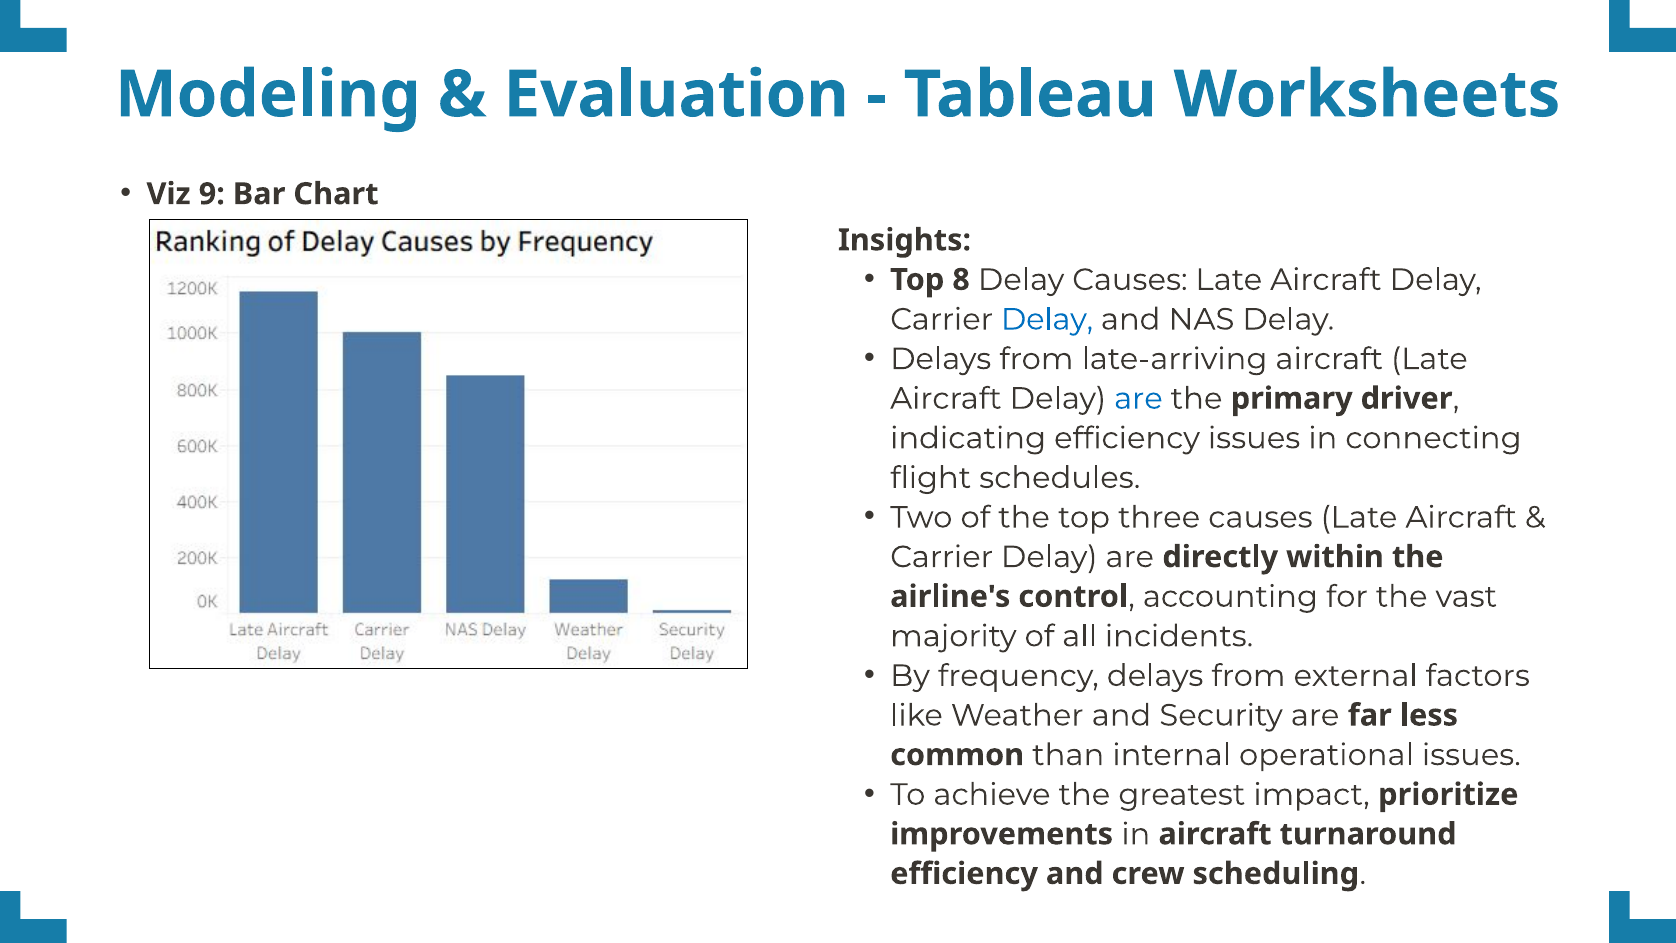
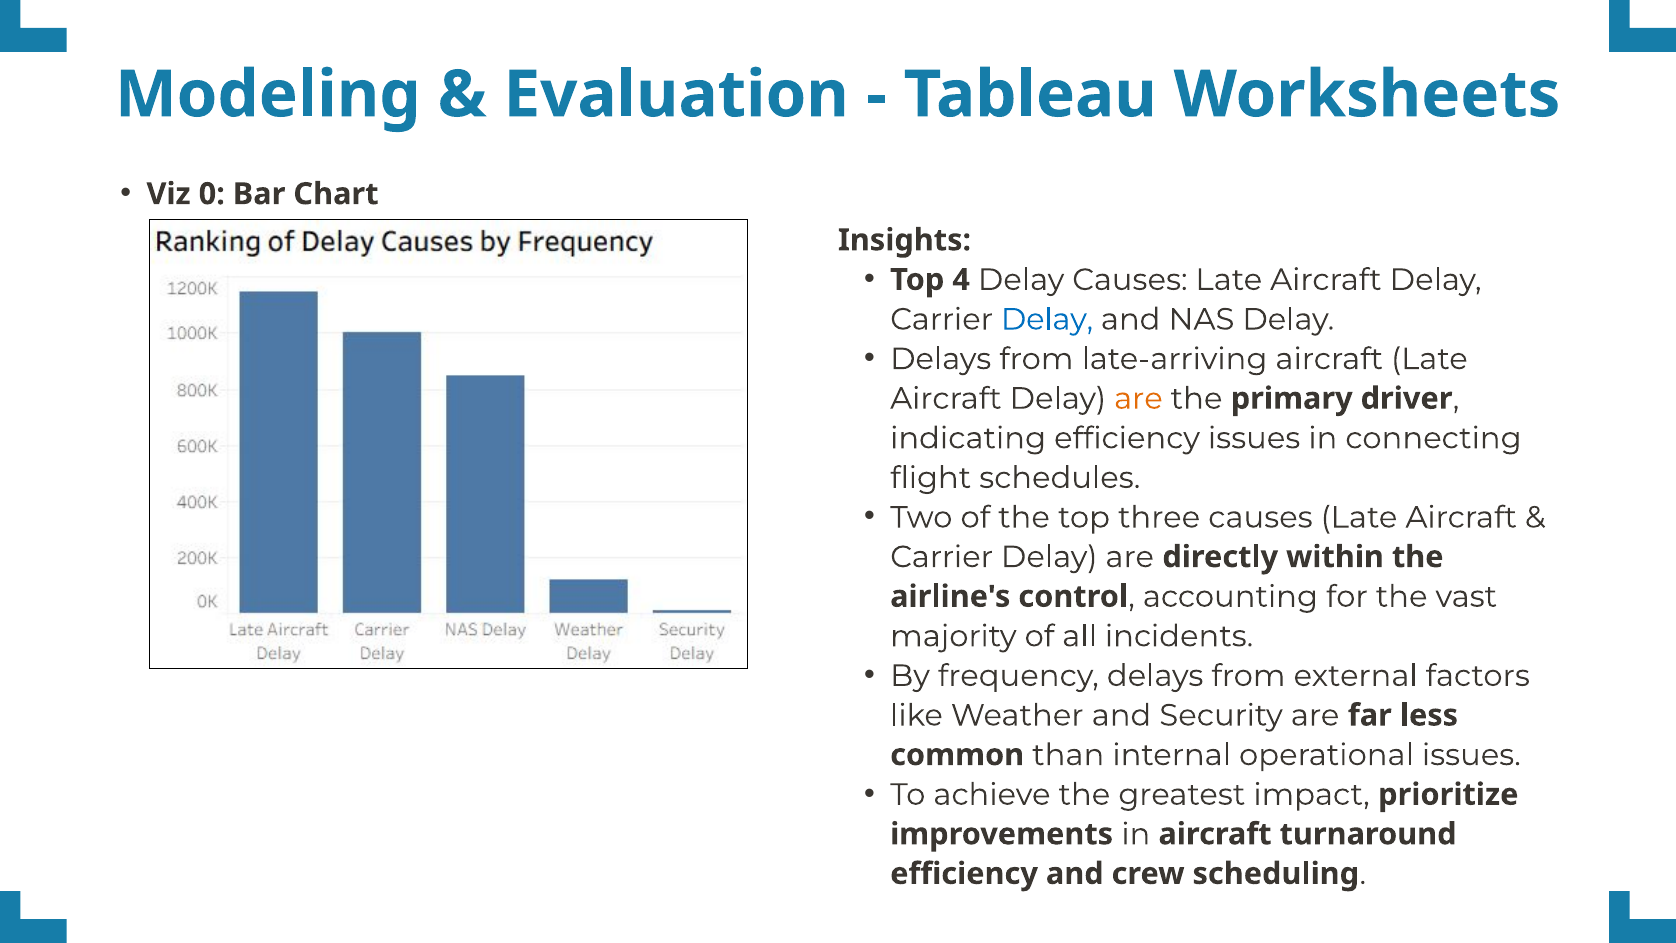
9: 9 -> 0
8: 8 -> 4
are at (1138, 399) colour: blue -> orange
